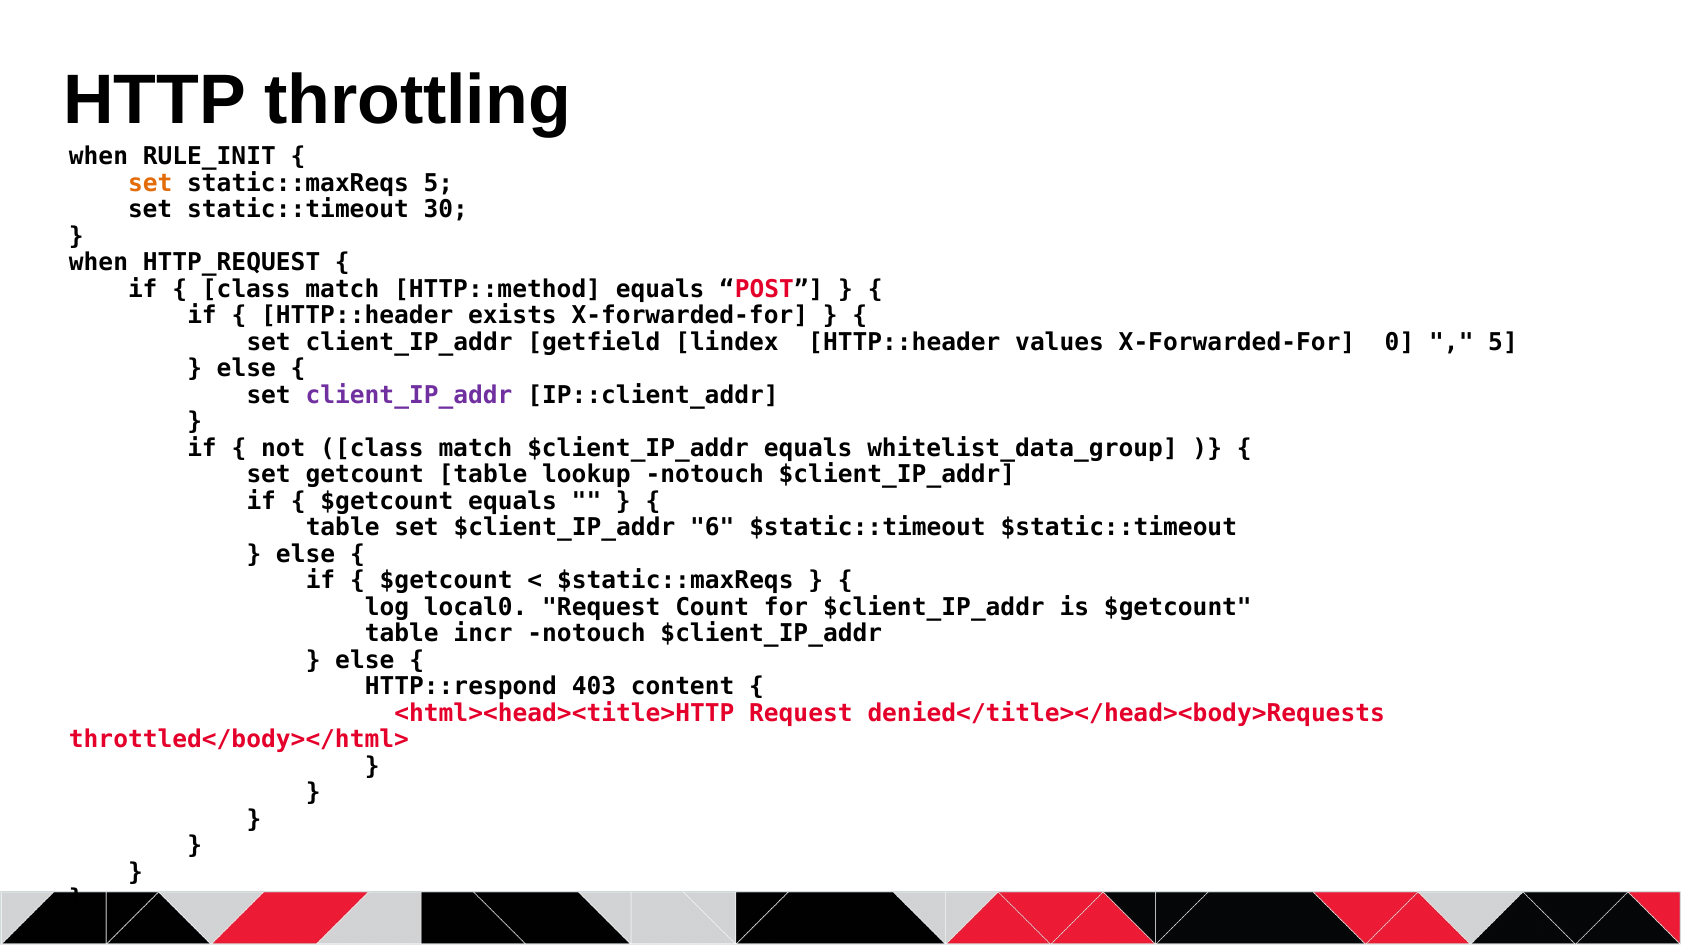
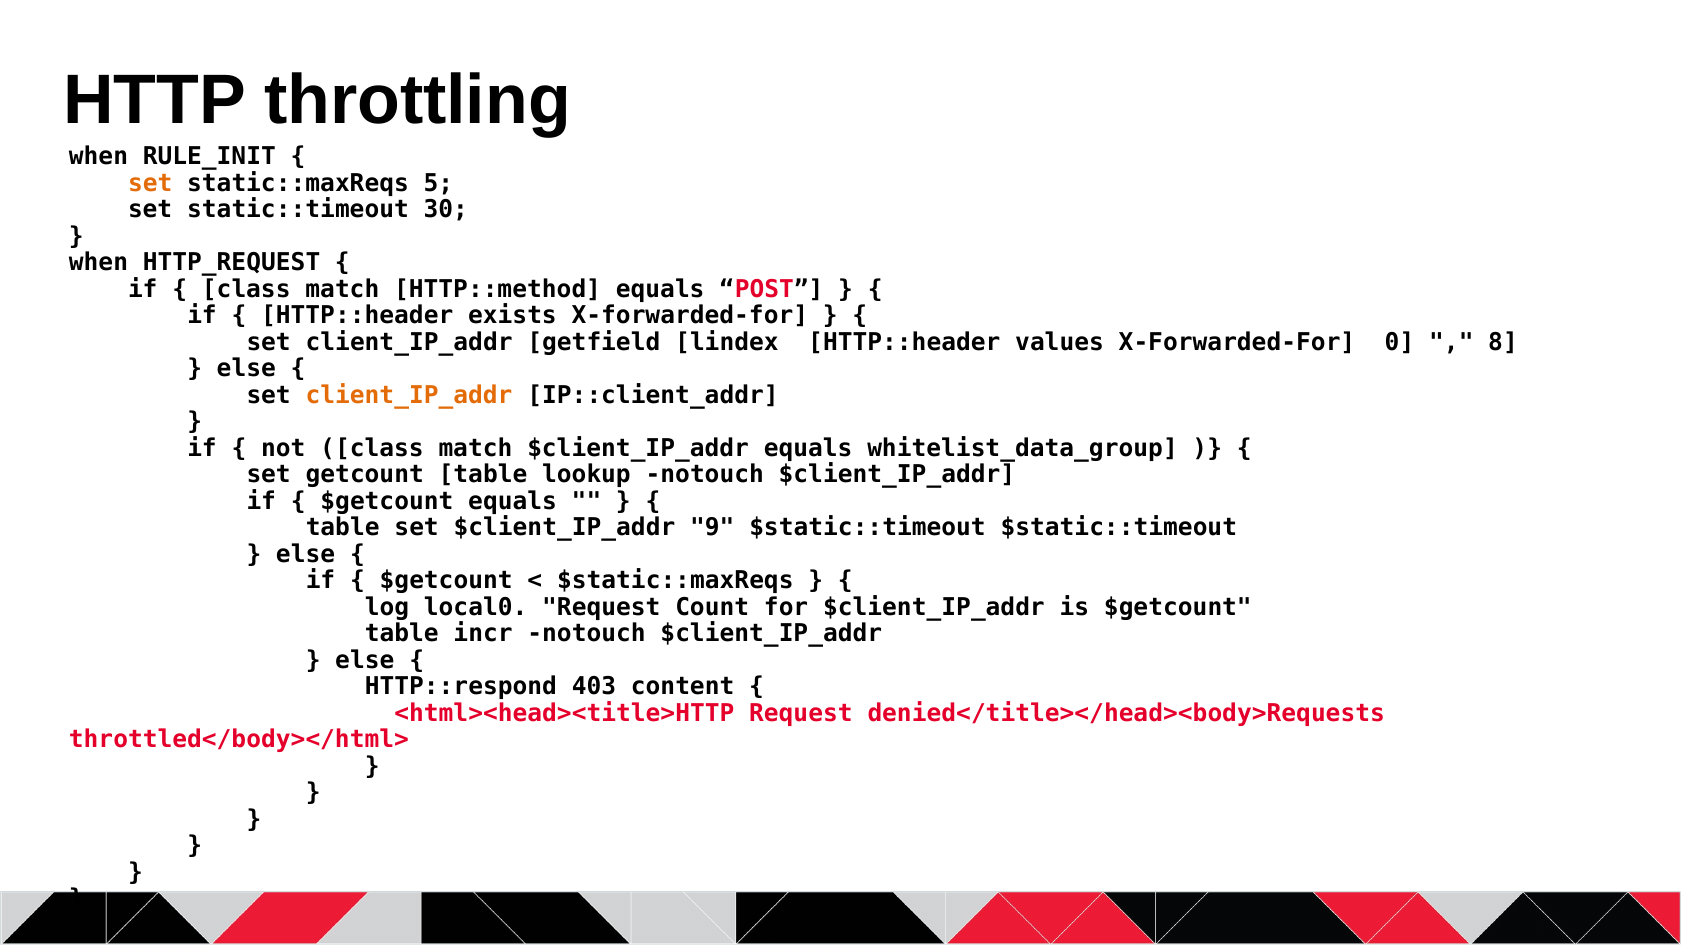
5 at (1503, 342): 5 -> 8
client_IP_addr at (409, 395) colour: purple -> orange
6: 6 -> 9
